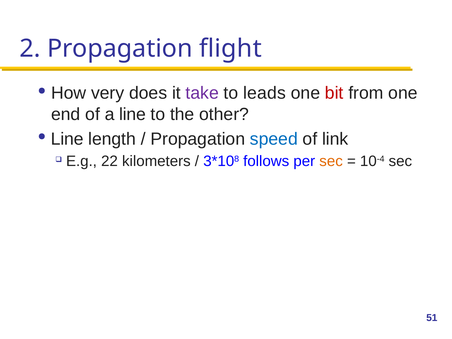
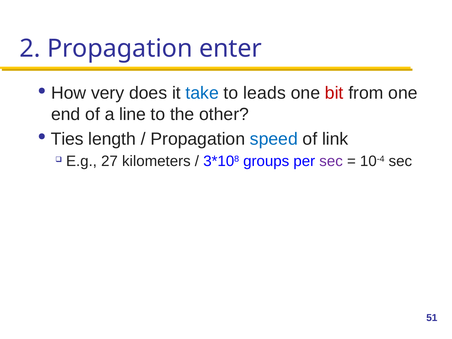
flight: flight -> enter
take colour: purple -> blue
Line at (67, 139): Line -> Ties
22: 22 -> 27
follows: follows -> groups
sec at (331, 161) colour: orange -> purple
